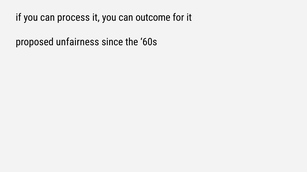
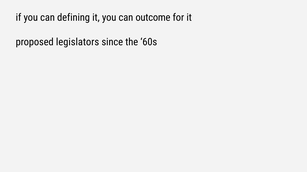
process: process -> defining
unfairness: unfairness -> legislators
